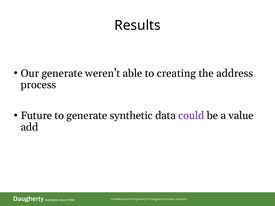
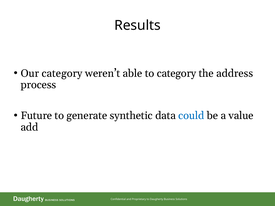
Our generate: generate -> category
to creating: creating -> category
could colour: purple -> blue
